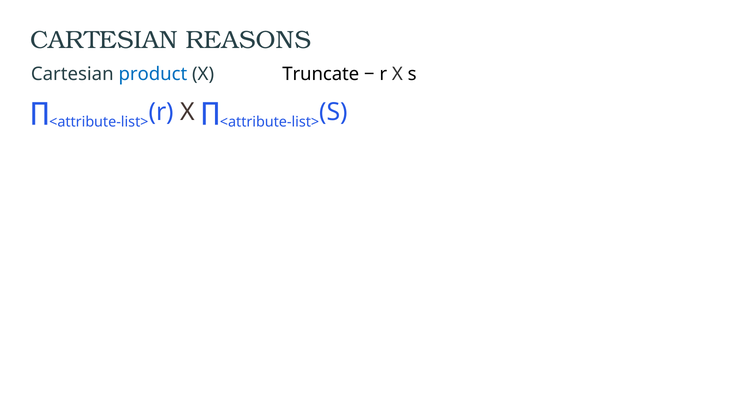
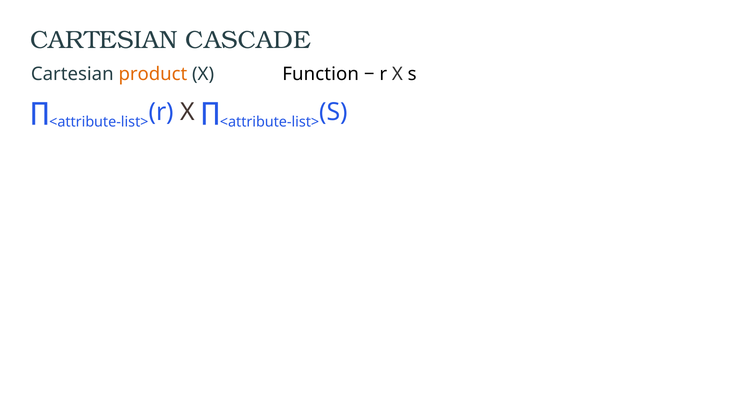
REASONS: REASONS -> CASCADE
product colour: blue -> orange
Truncate: Truncate -> Function
